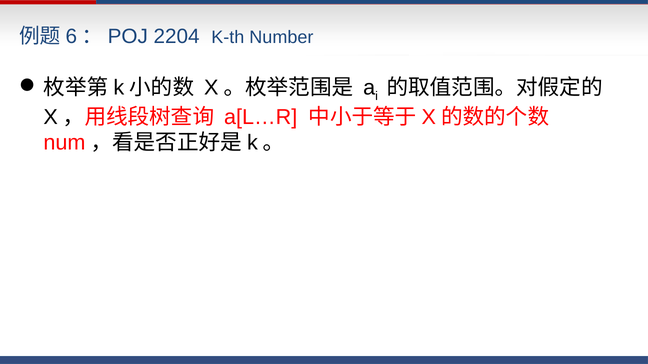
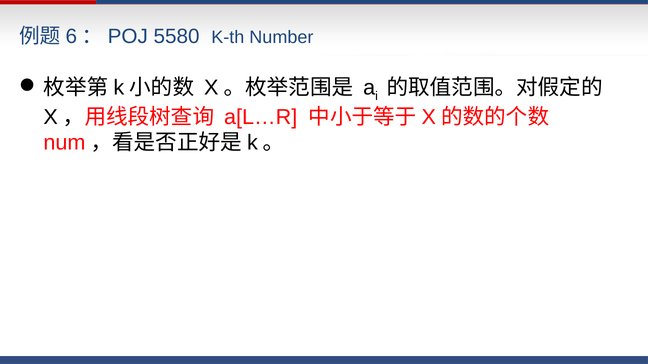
2204: 2204 -> 5580
